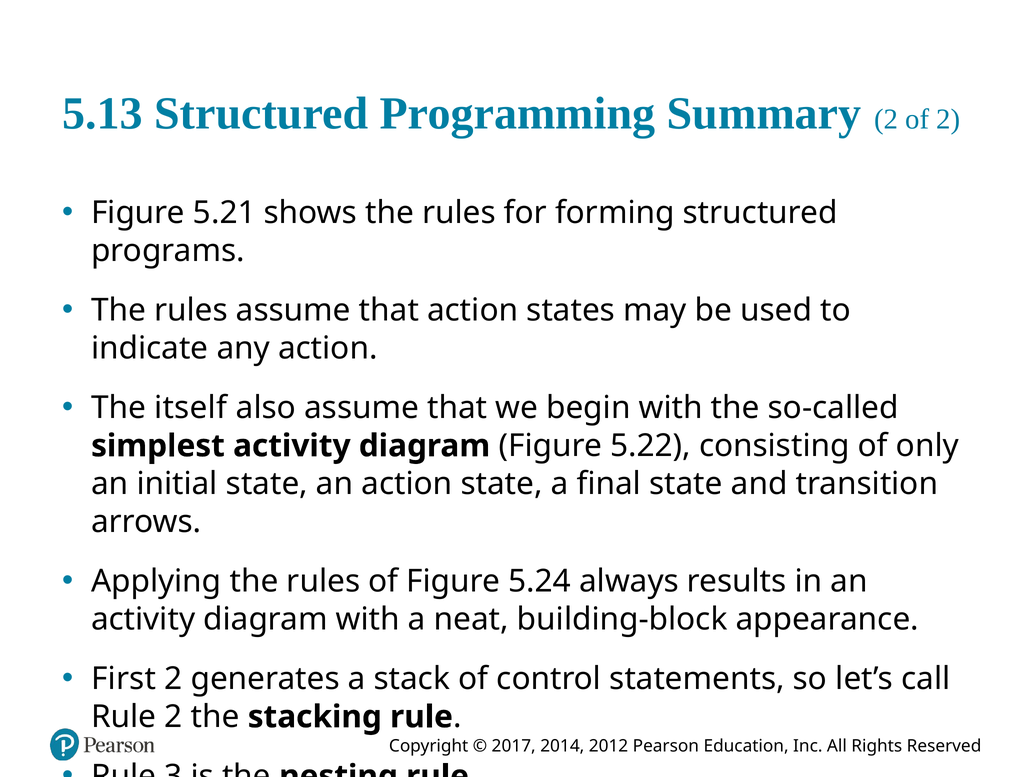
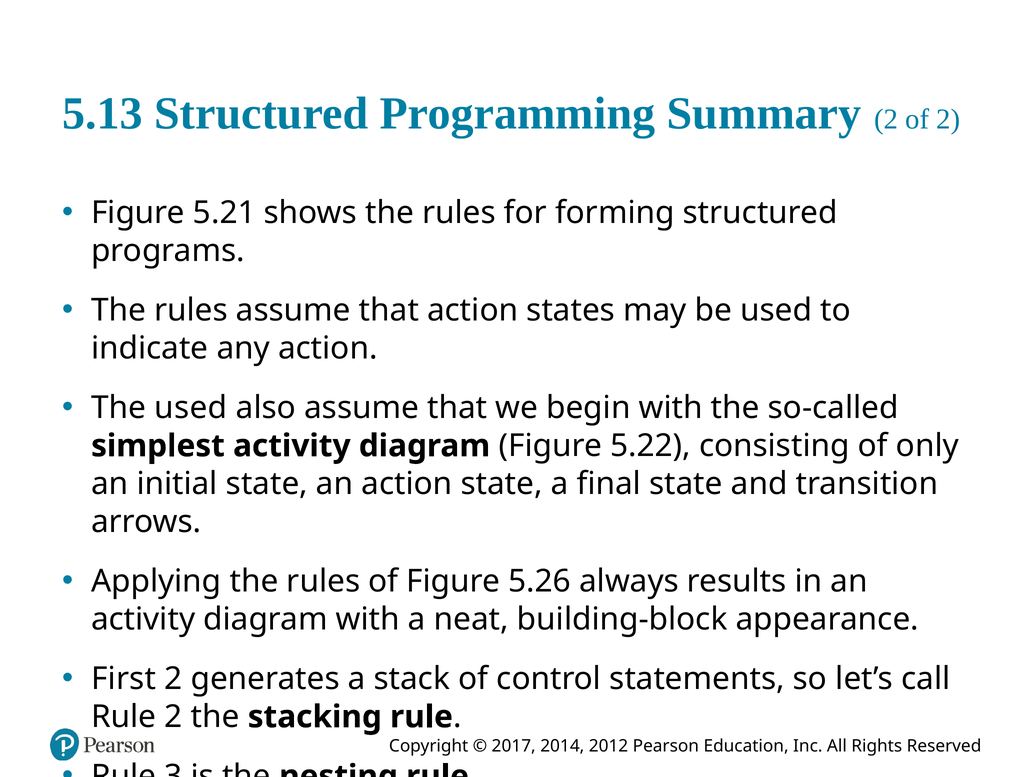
The itself: itself -> used
5.24: 5.24 -> 5.26
